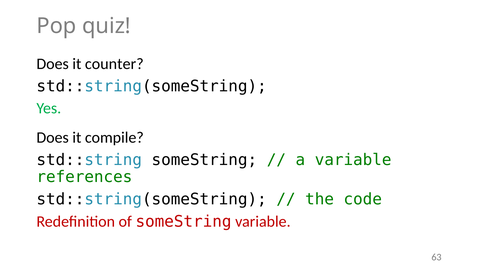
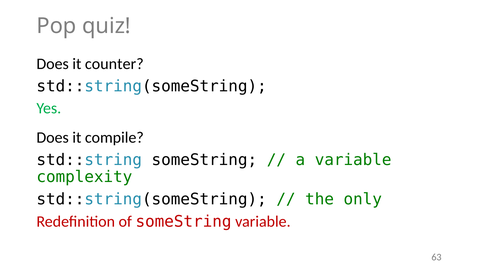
references: references -> complexity
code: code -> only
